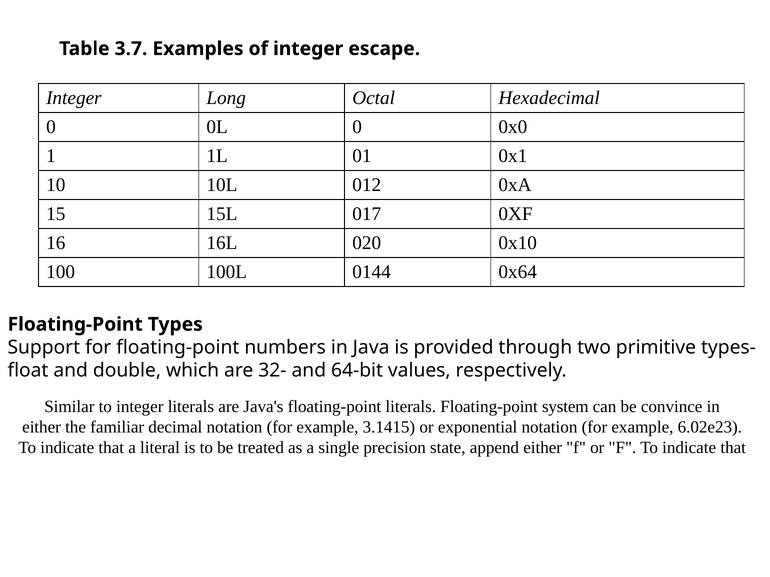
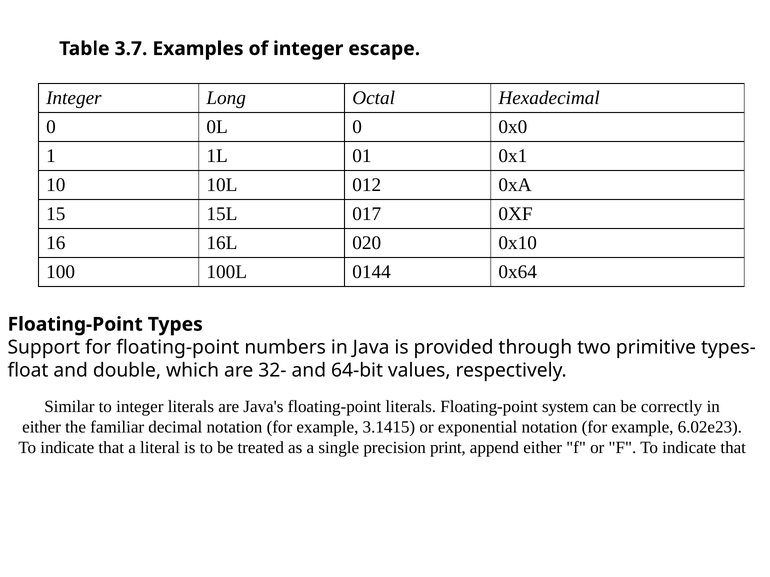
convince: convince -> correctly
state: state -> print
